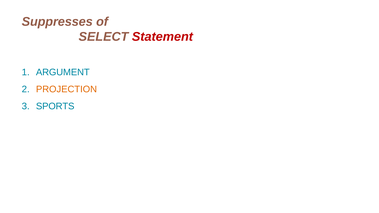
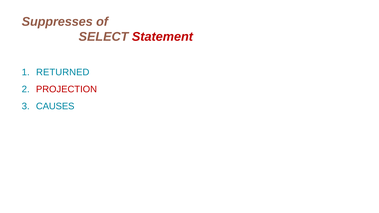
ARGUMENT: ARGUMENT -> RETURNED
PROJECTION colour: orange -> red
SPORTS: SPORTS -> CAUSES
